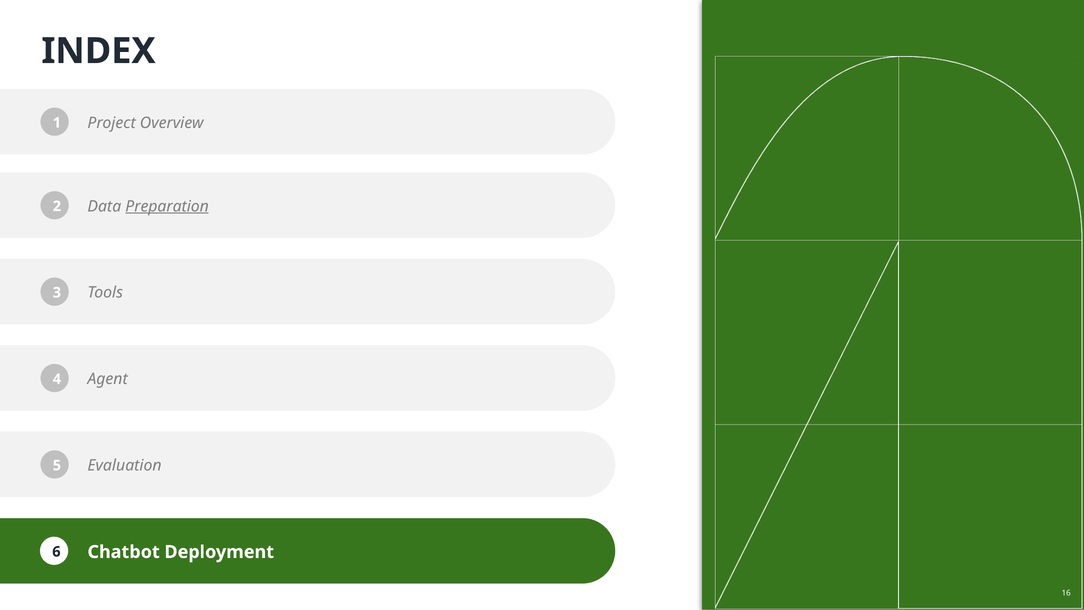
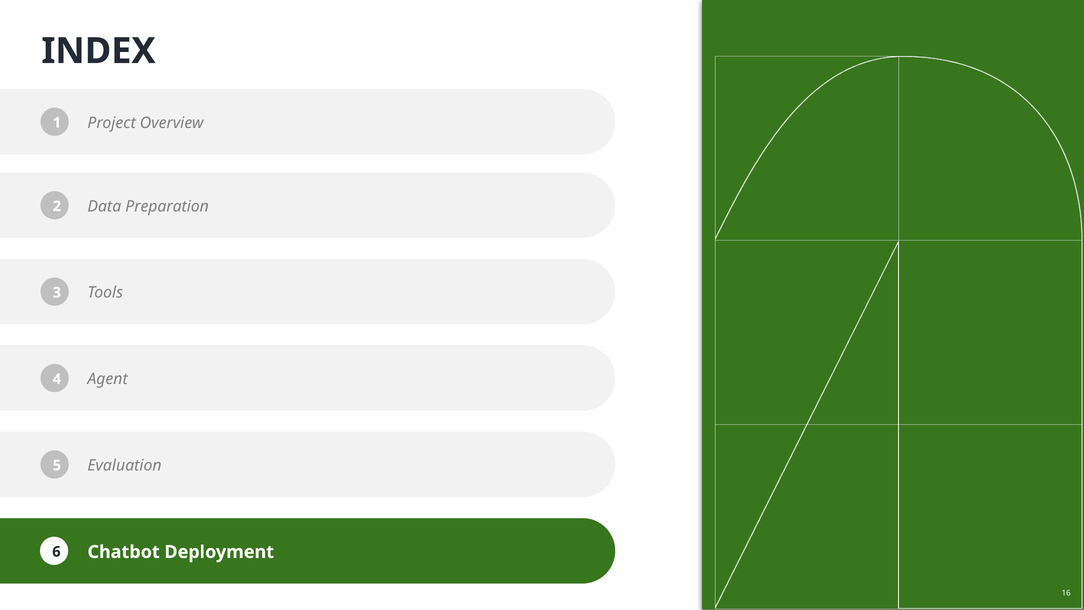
Preparation underline: present -> none
